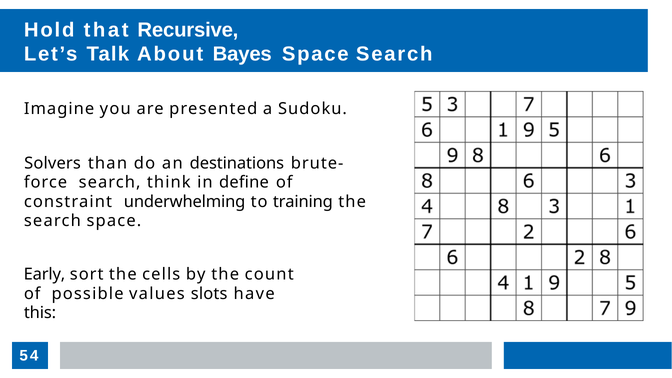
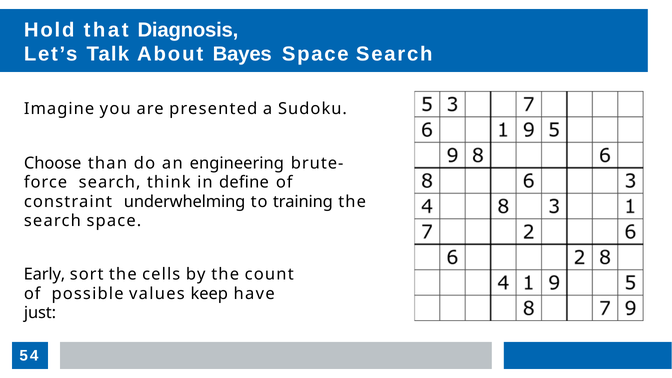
Recursive: Recursive -> Diagnosis
Solvers: Solvers -> Choose
destinations: destinations -> engineering
slots: slots -> keep
this: this -> just
